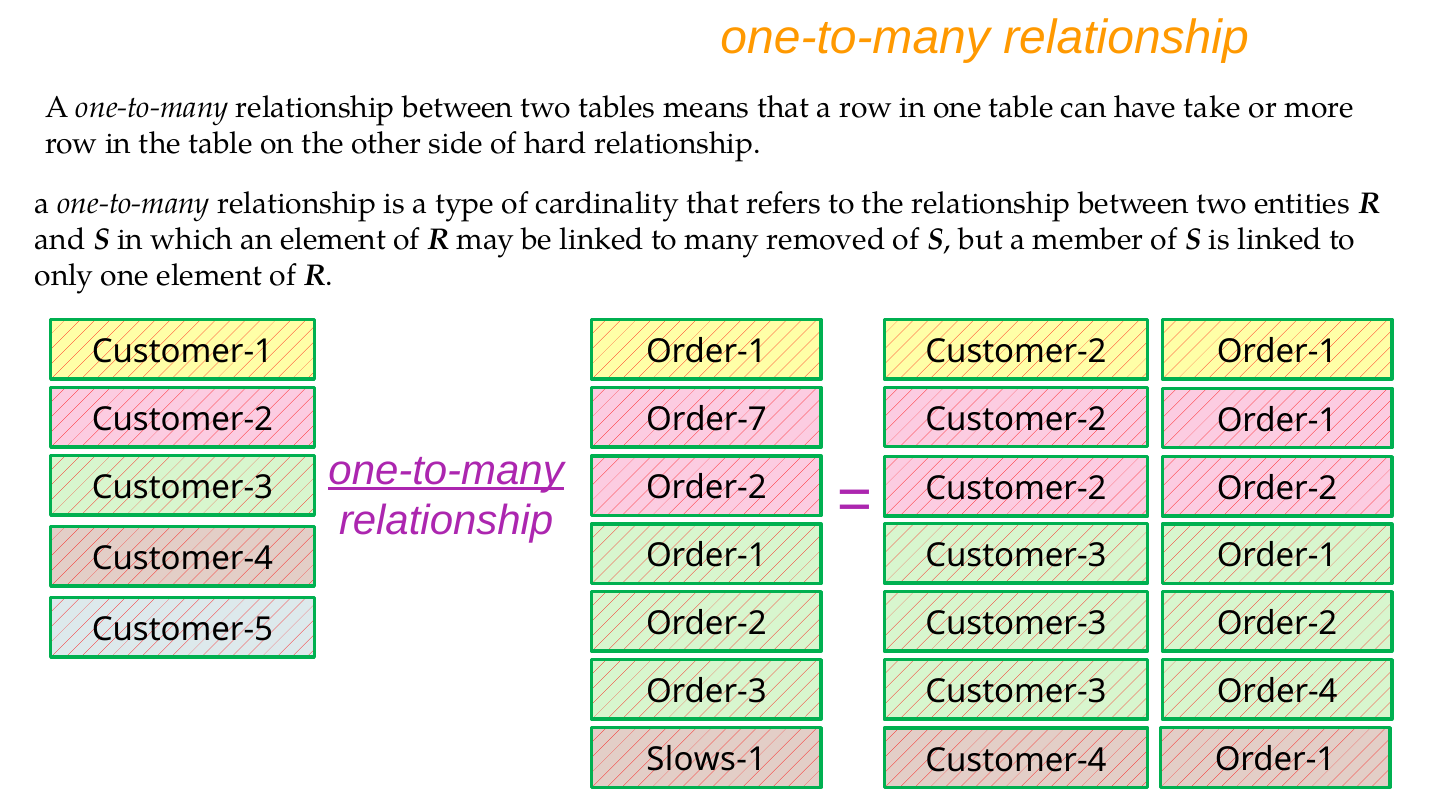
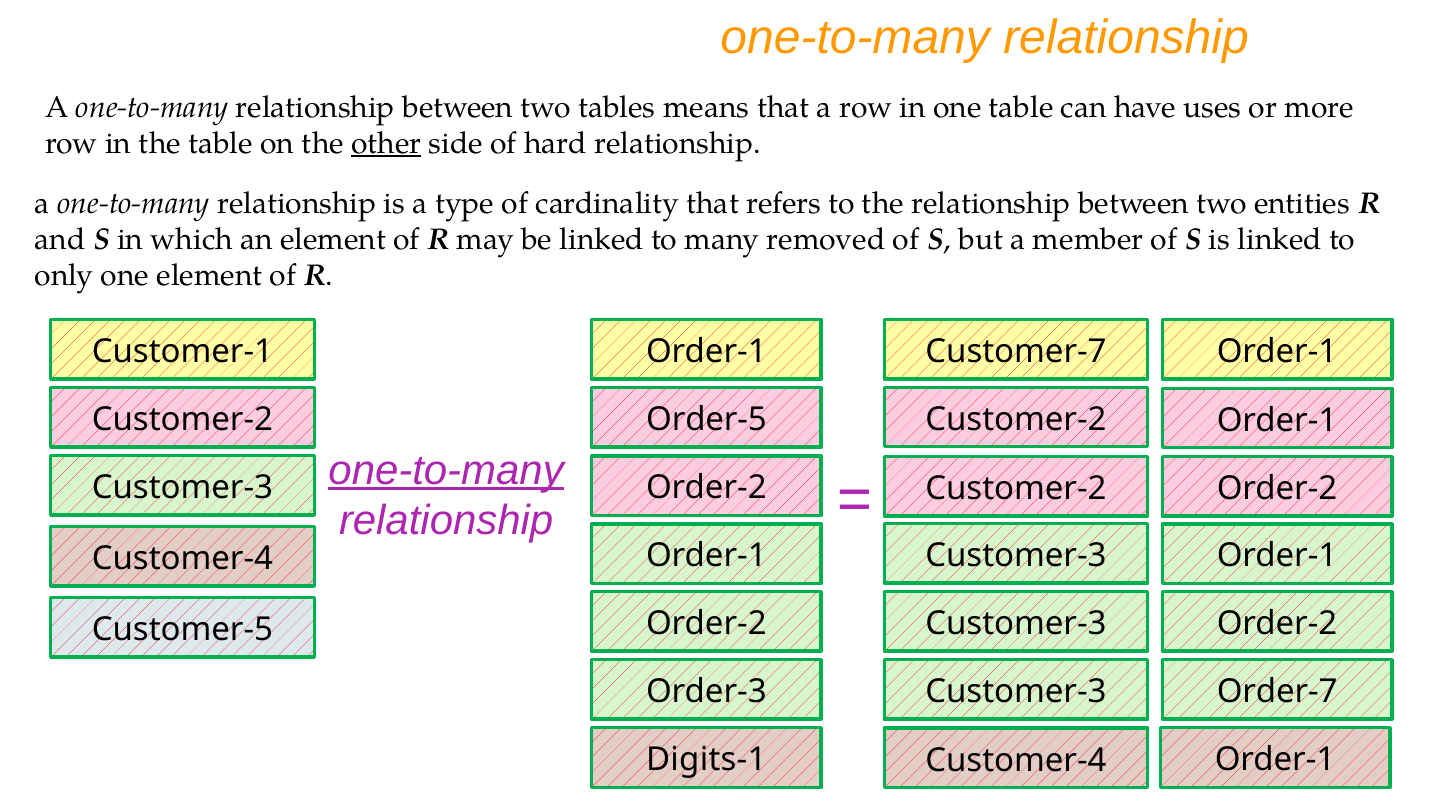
take: take -> uses
other underline: none -> present
Customer-2 at (1016, 352): Customer-2 -> Customer-7
Order-7: Order-7 -> Order-5
Order-4: Order-4 -> Order-7
Slows-1: Slows-1 -> Digits-1
